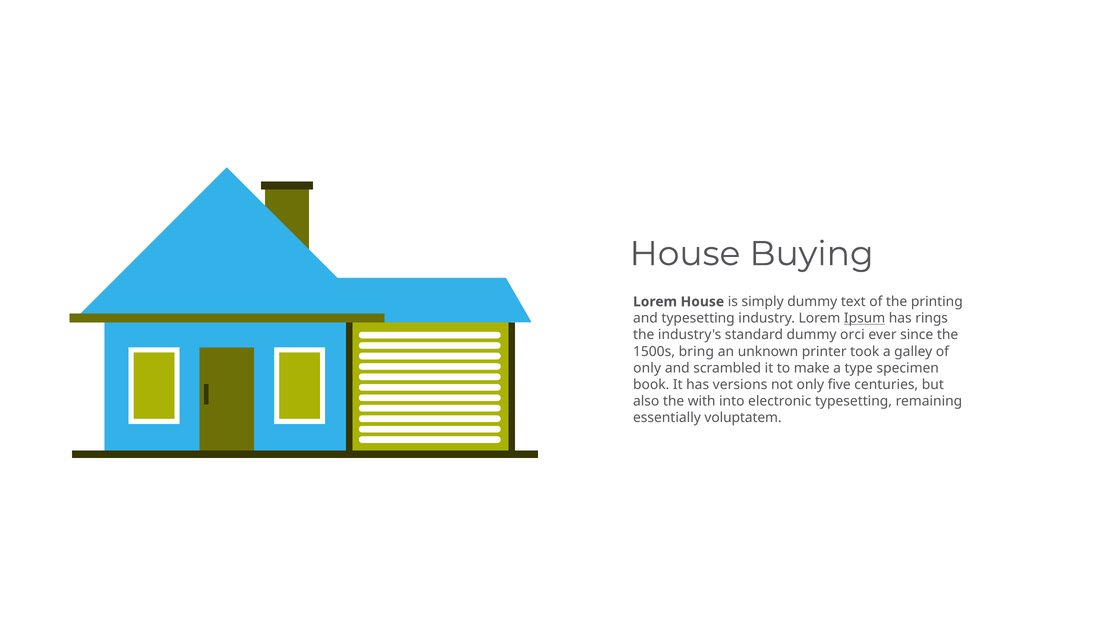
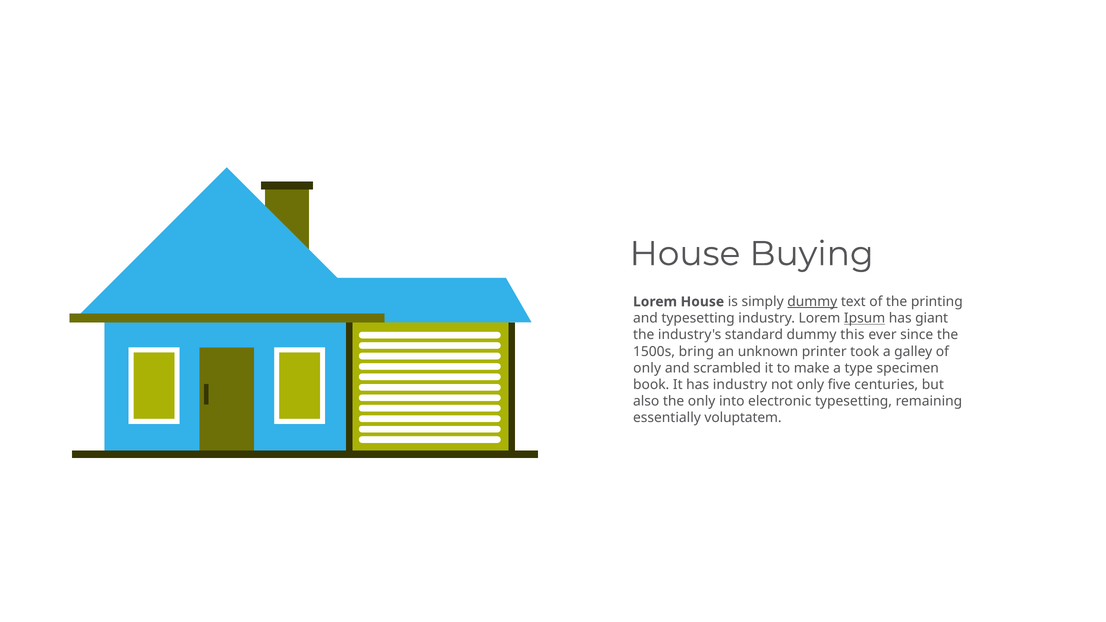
dummy at (812, 302) underline: none -> present
rings: rings -> giant
orci: orci -> this
has versions: versions -> industry
the with: with -> only
